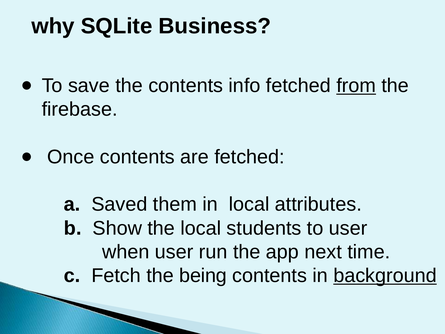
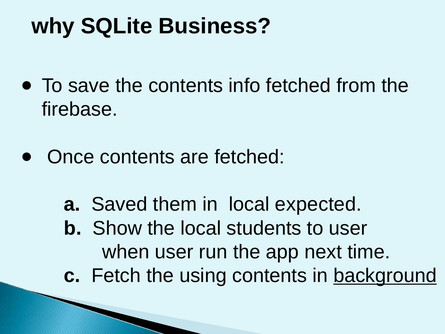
from underline: present -> none
attributes: attributes -> expected
being: being -> using
